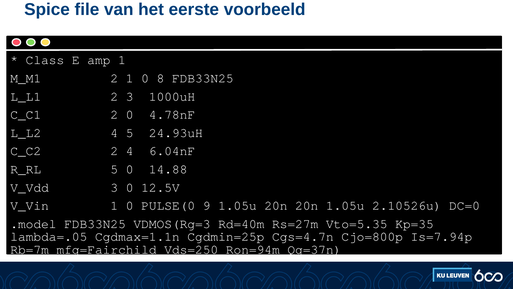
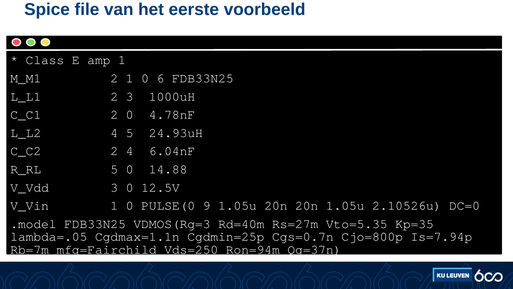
8: 8 -> 6
Cgs=4.7n: Cgs=4.7n -> Cgs=0.7n
